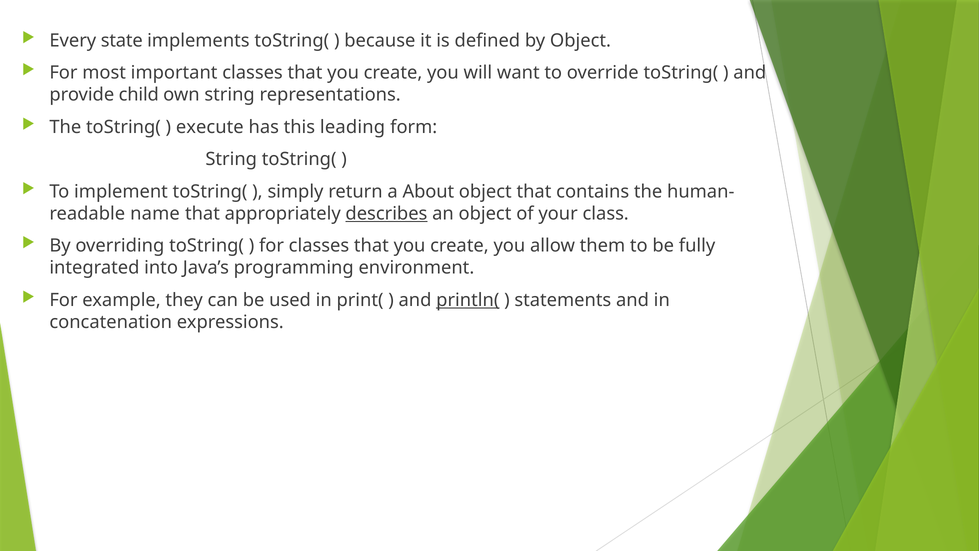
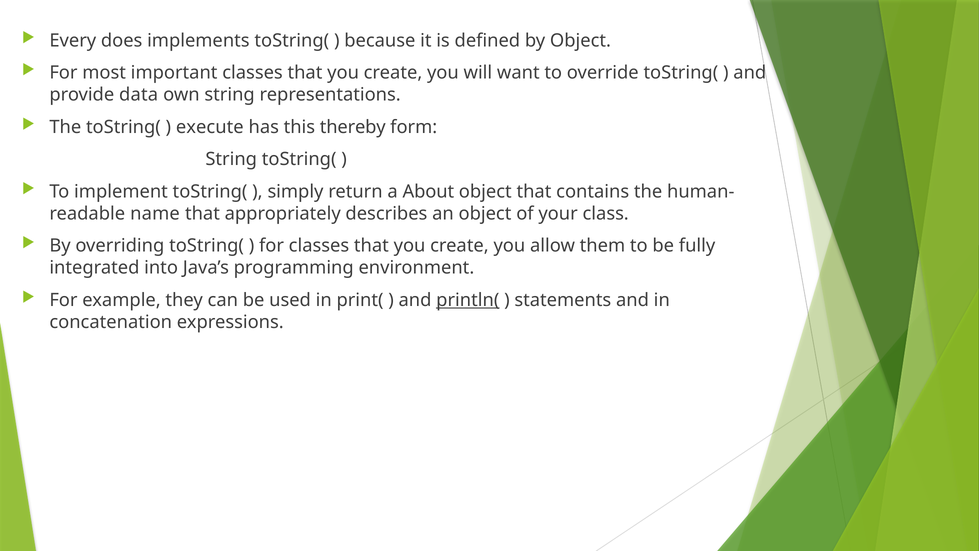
state: state -> does
child: child -> data
leading: leading -> thereby
describes underline: present -> none
